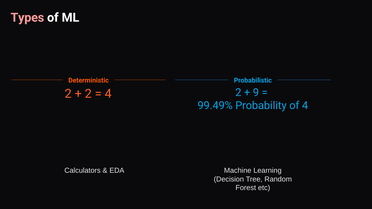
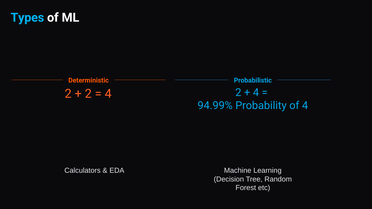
Types colour: pink -> light blue
9 at (256, 93): 9 -> 4
99.49%: 99.49% -> 94.99%
